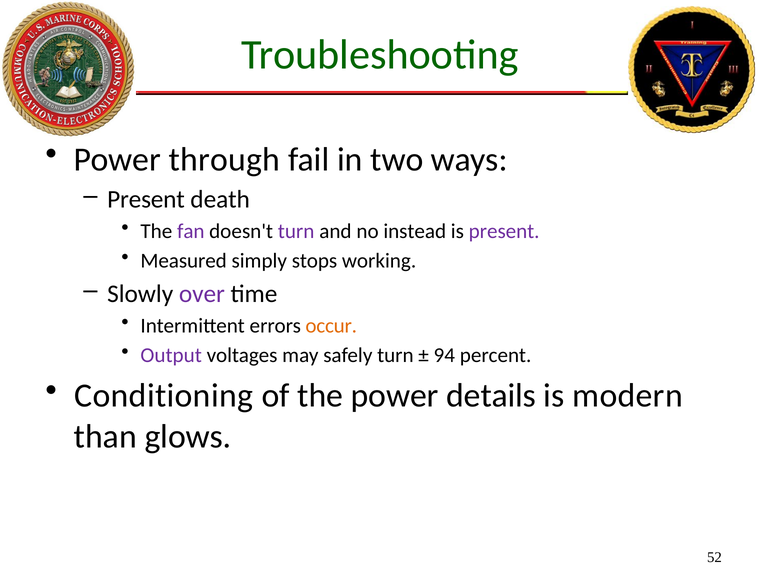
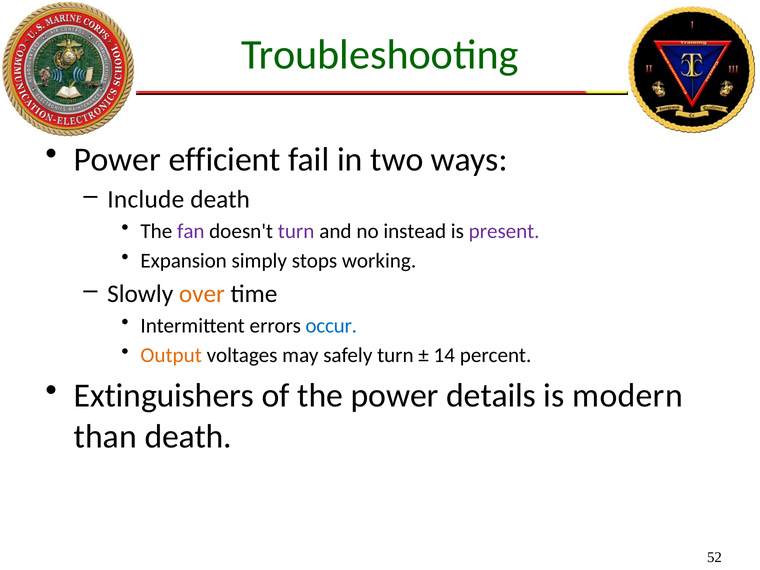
through: through -> efficient
Present at (146, 199): Present -> Include
Measured: Measured -> Expansion
over colour: purple -> orange
occur colour: orange -> blue
Output colour: purple -> orange
94: 94 -> 14
Conditioning: Conditioning -> Extinguishers
than glows: glows -> death
